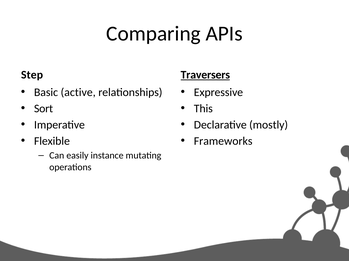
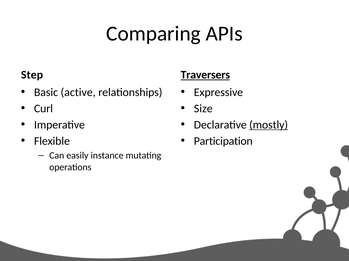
Sort: Sort -> Curl
This: This -> Size
mostly underline: none -> present
Frameworks: Frameworks -> Participation
